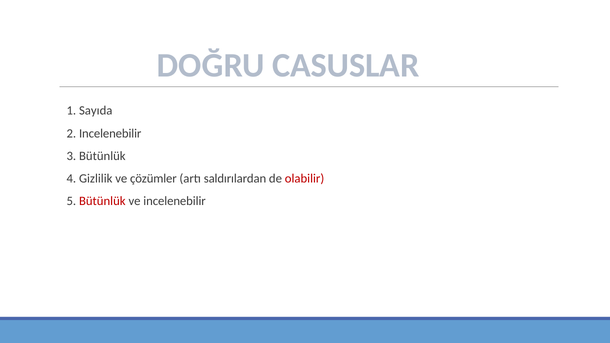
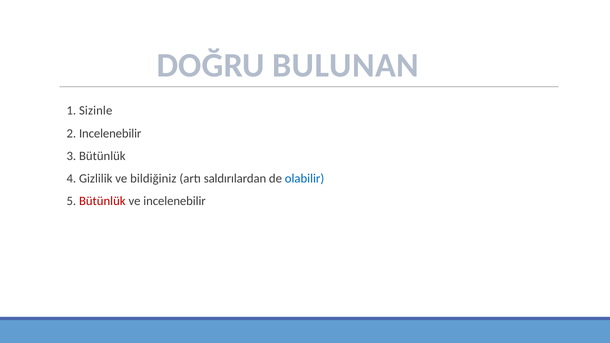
CASUSLAR: CASUSLAR -> BULUNAN
Sayıda: Sayıda -> Sizinle
çözümler: çözümler -> bildiğiniz
olabilir colour: red -> blue
